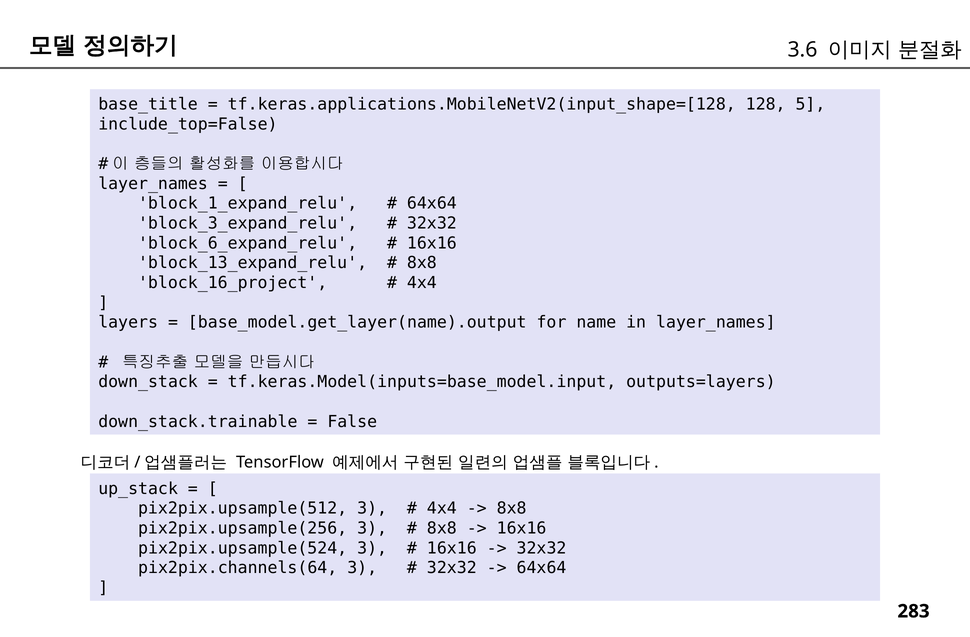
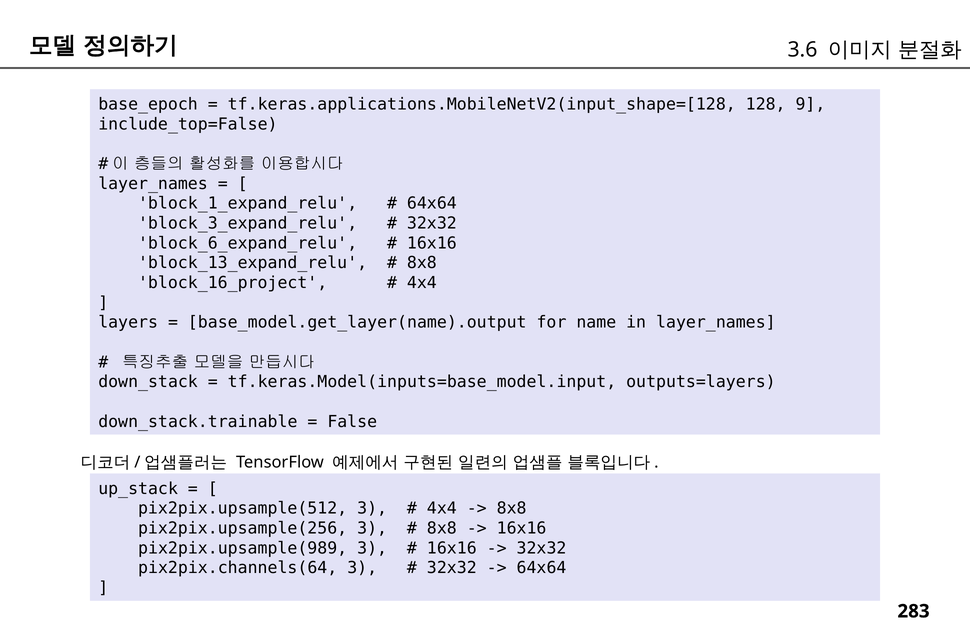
base_title: base_title -> base_epoch
5: 5 -> 9
pix2pix.upsample(524: pix2pix.upsample(524 -> pix2pix.upsample(989
